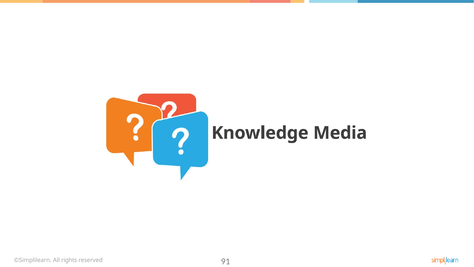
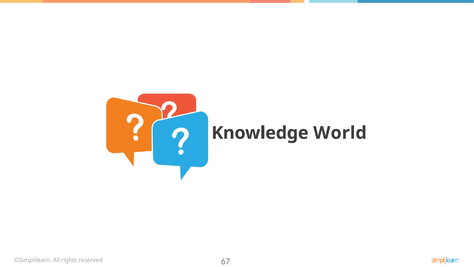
Media: Media -> World
91: 91 -> 67
